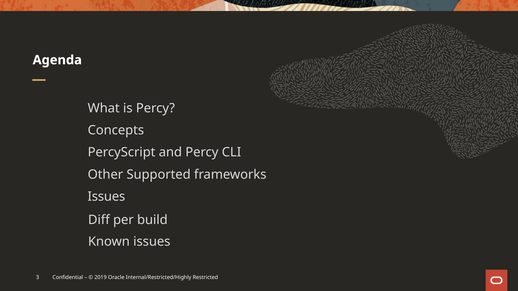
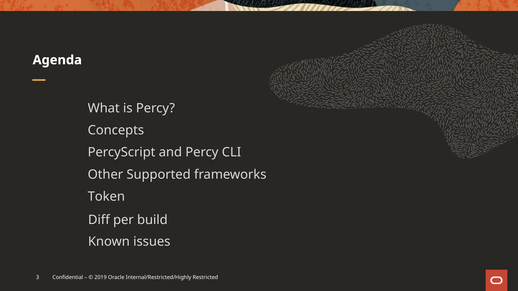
Issues at (106, 197): Issues -> Token
